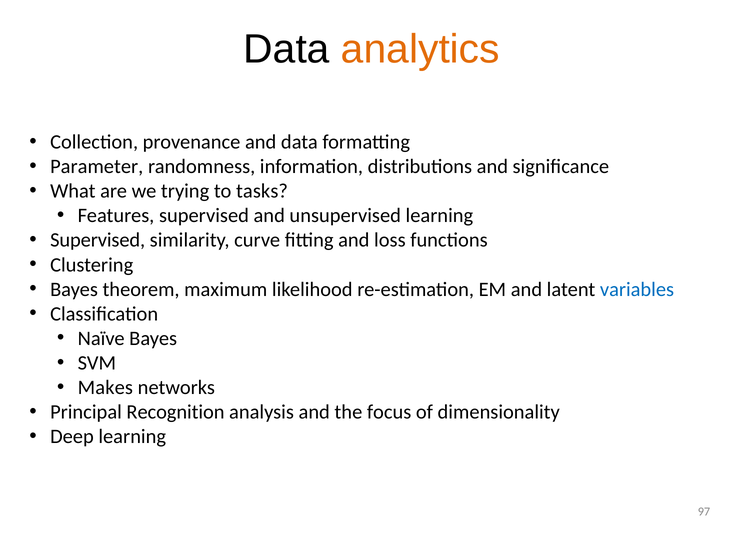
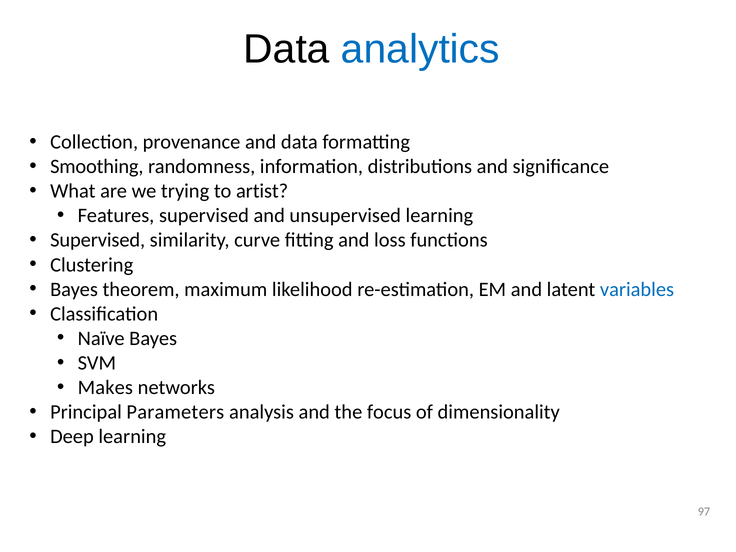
analytics colour: orange -> blue
Parameter: Parameter -> Smoothing
tasks: tasks -> artist
Recognition: Recognition -> Parameters
